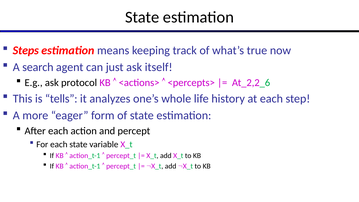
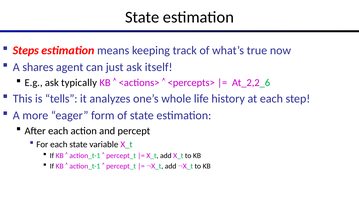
search: search -> shares
protocol: protocol -> typically
